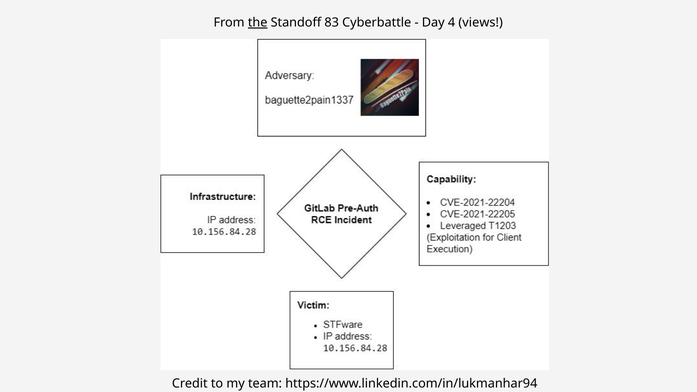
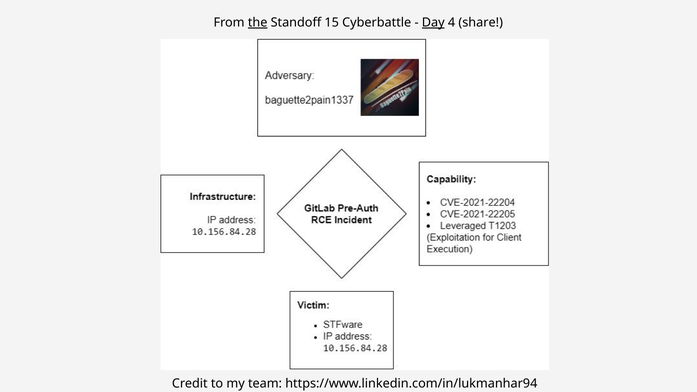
83: 83 -> 15
Day underline: none -> present
views: views -> share
